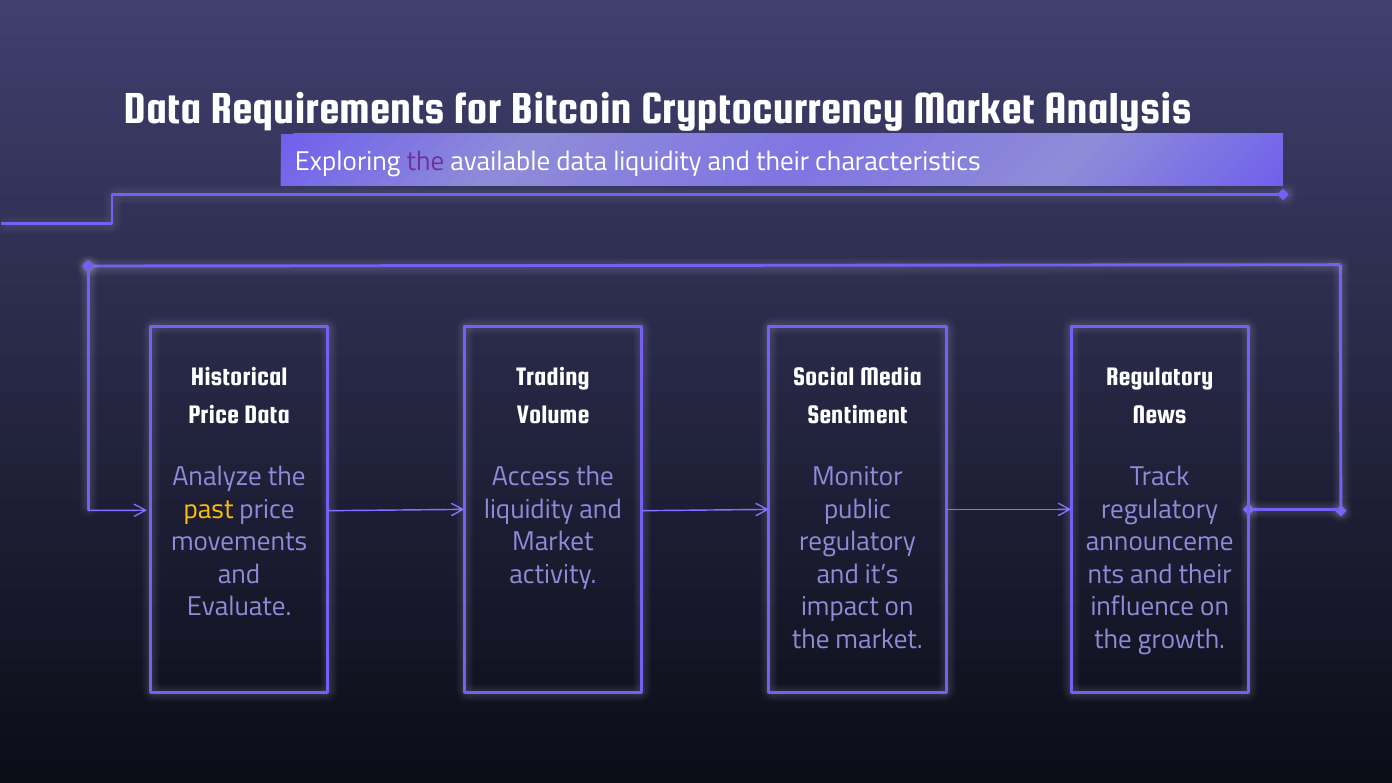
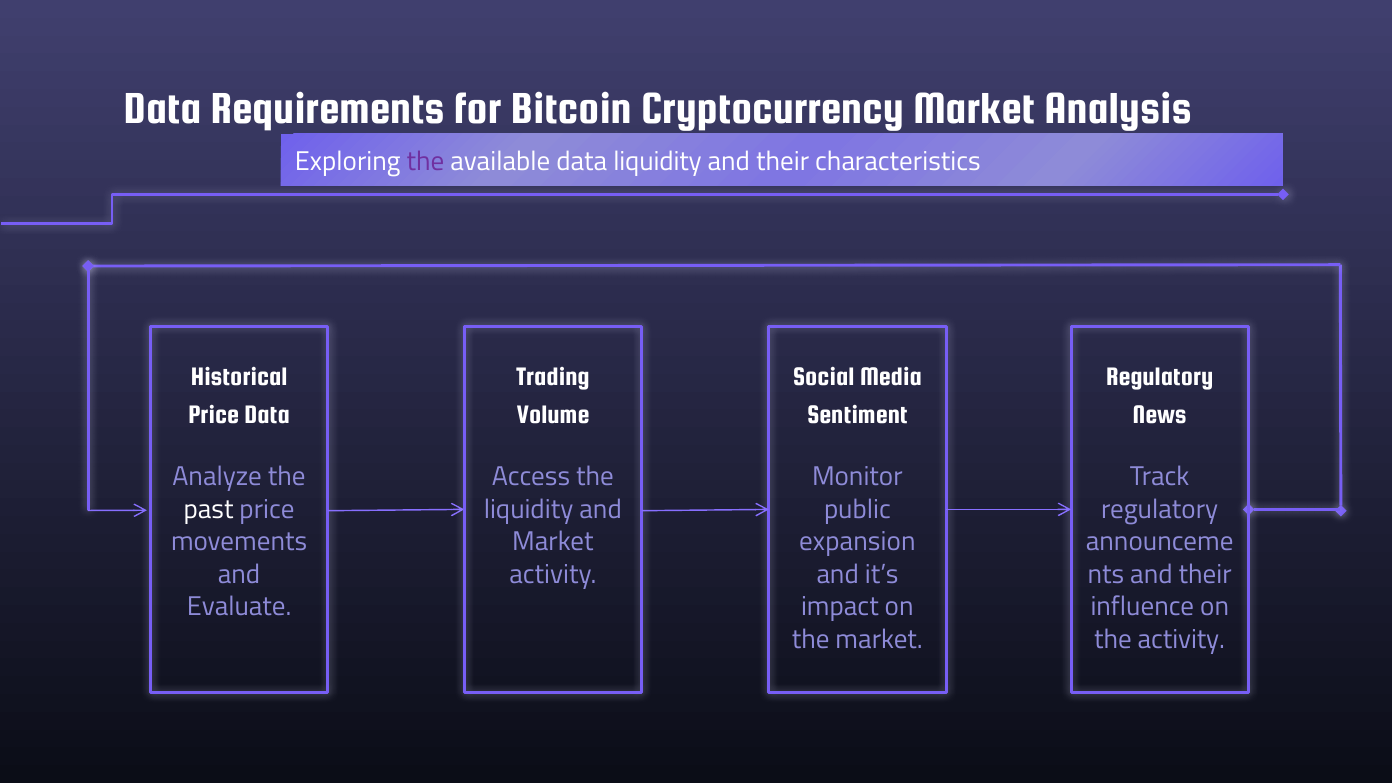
past colour: yellow -> white
regulatory at (857, 542): regulatory -> expansion
the growth: growth -> activity
